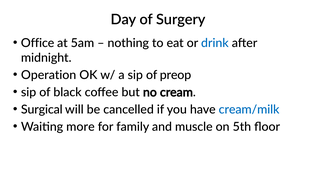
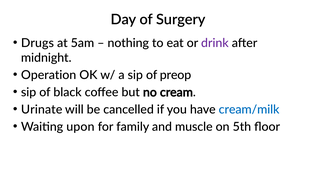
Office: Office -> Drugs
drink colour: blue -> purple
Surgical: Surgical -> Urinate
more: more -> upon
